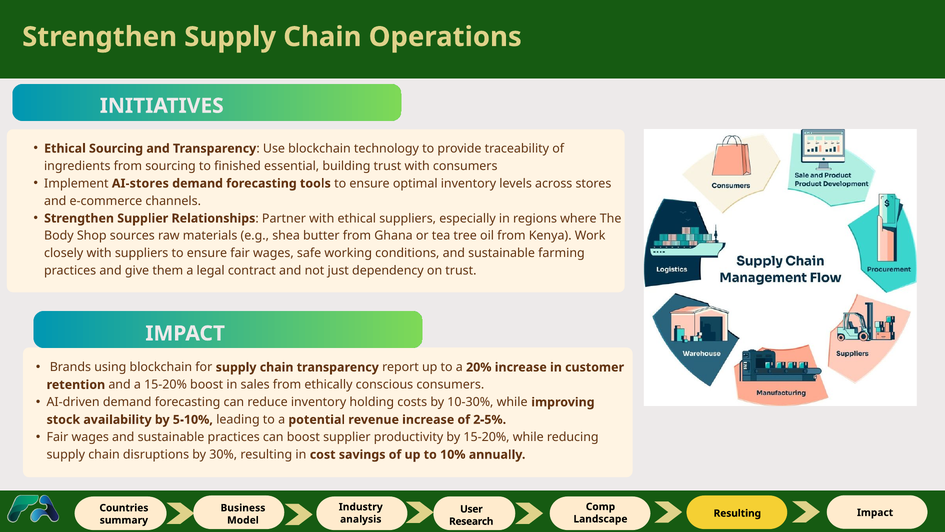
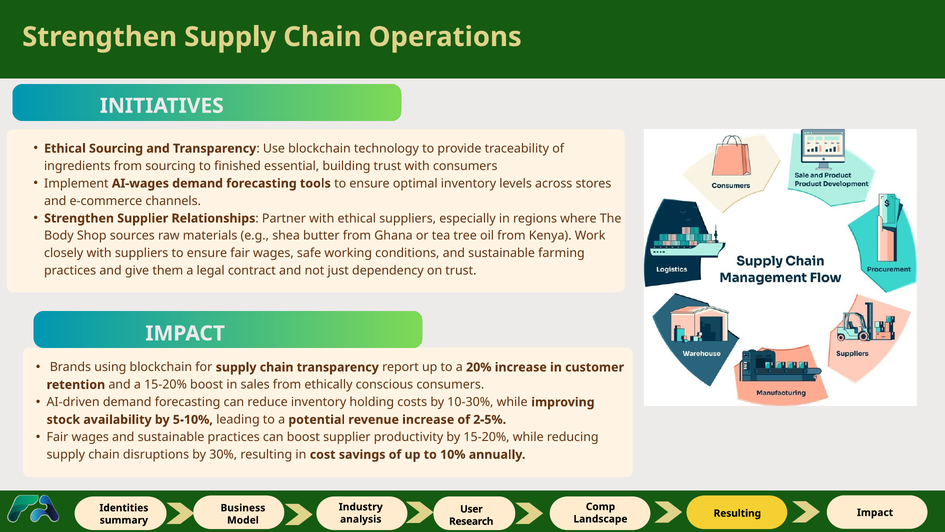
AI-stores: AI-stores -> AI-wages
Countries: Countries -> Identities
